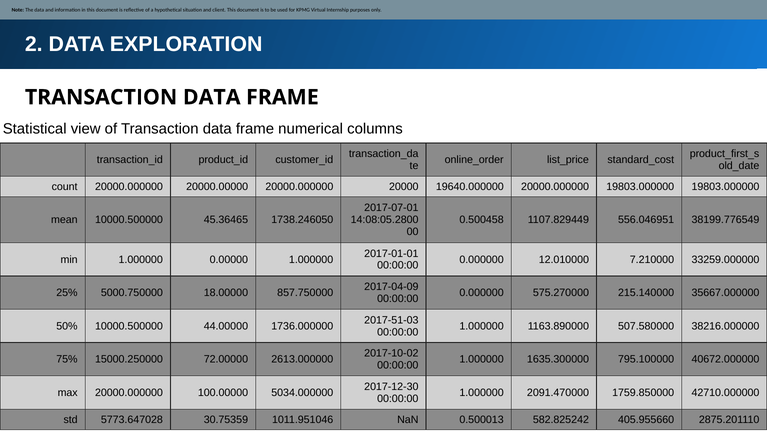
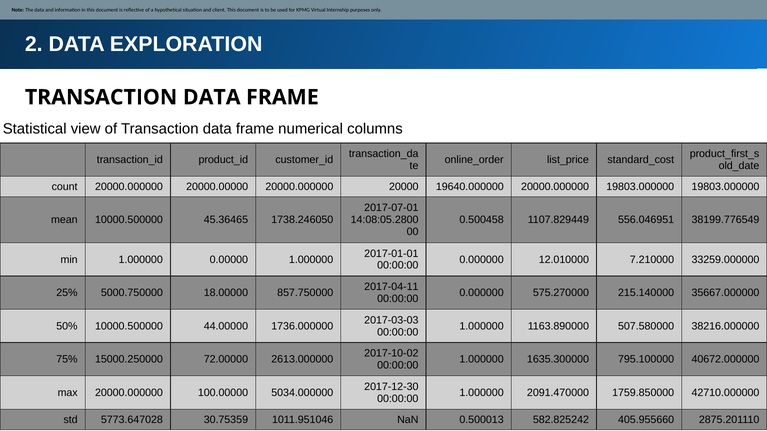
2017-04-09: 2017-04-09 -> 2017-04-11
2017-51-03: 2017-51-03 -> 2017-03-03
